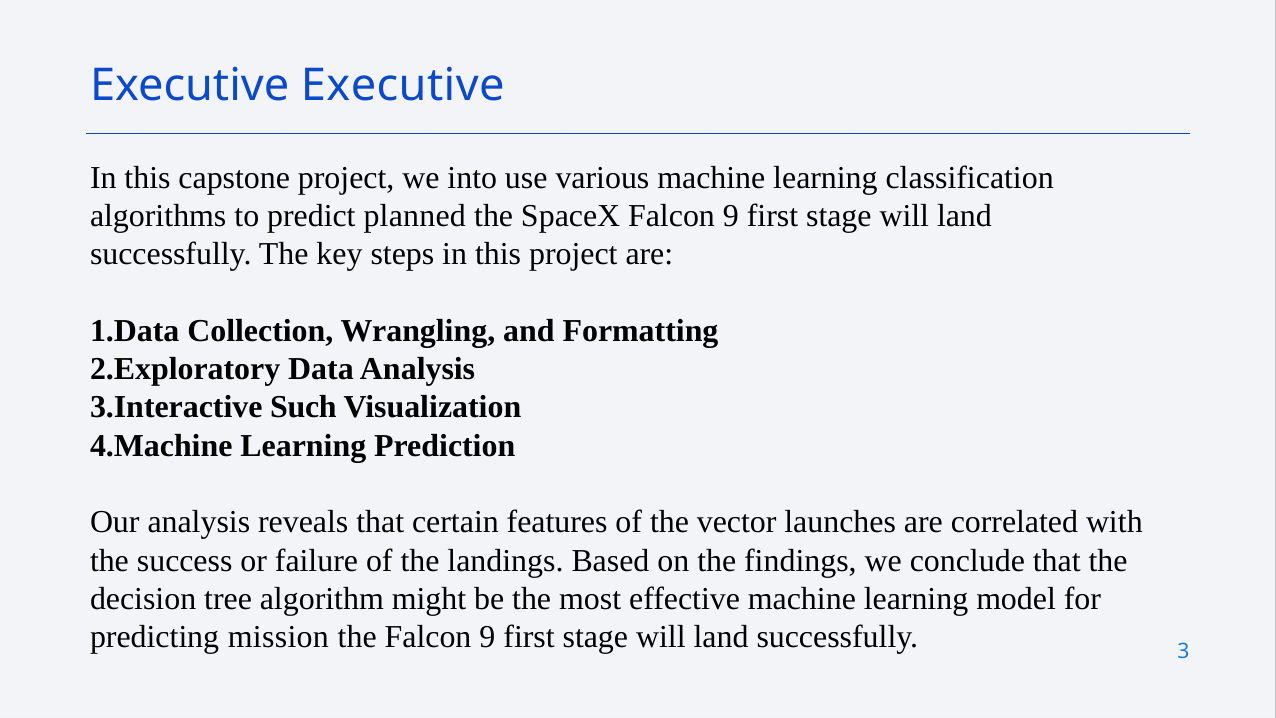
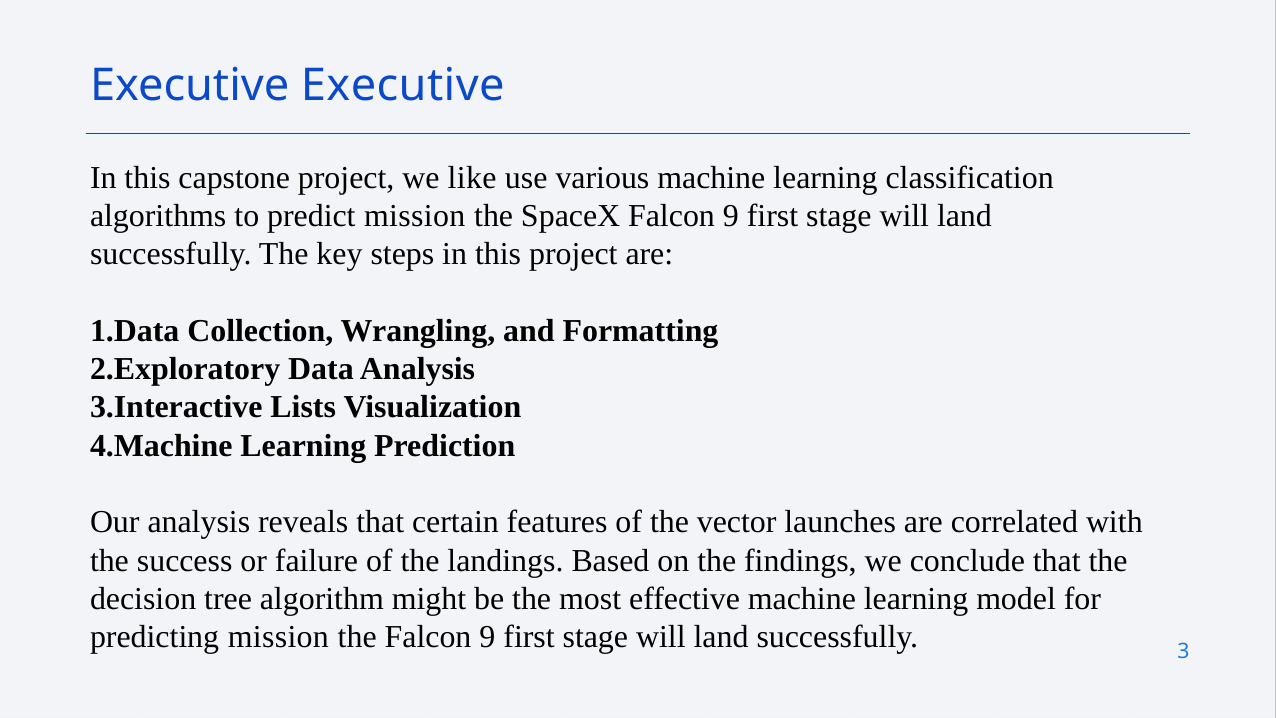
into: into -> like
predict planned: planned -> mission
Such: Such -> Lists
